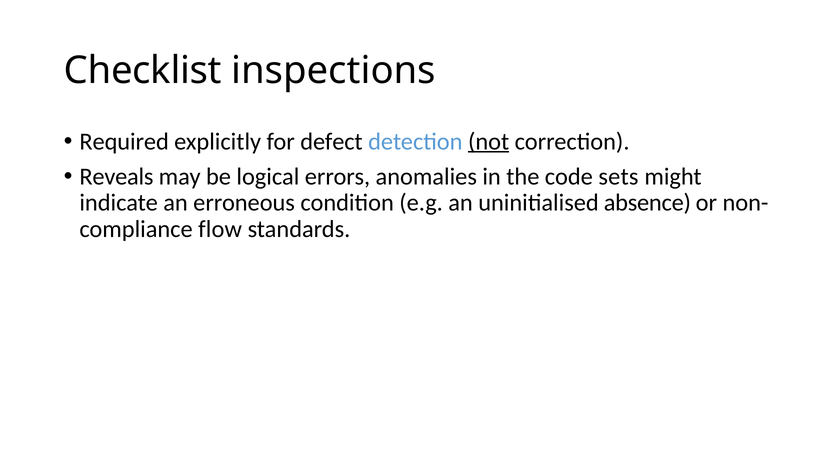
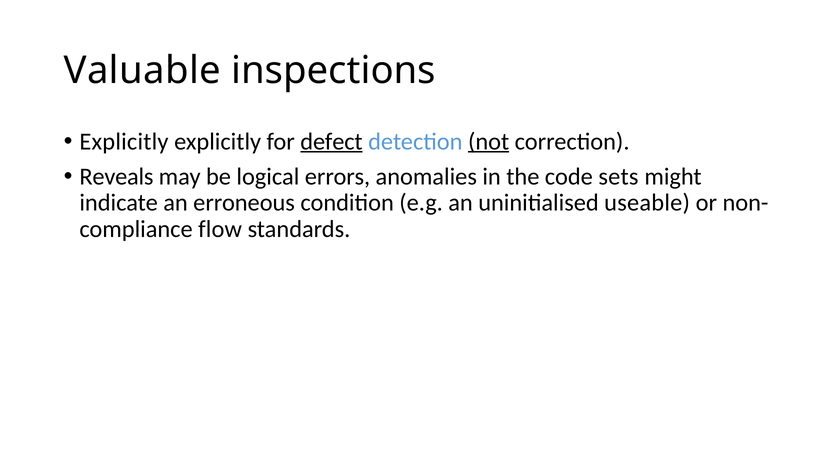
Checklist: Checklist -> Valuable
Required at (124, 141): Required -> Explicitly
defect underline: none -> present
absence: absence -> useable
